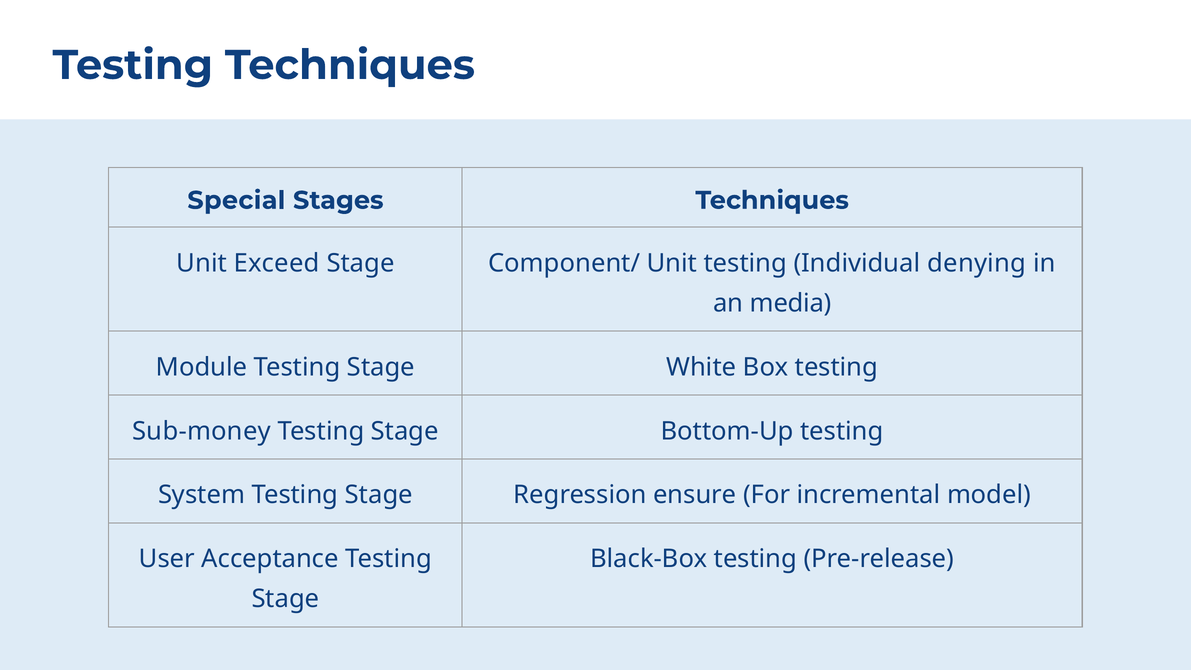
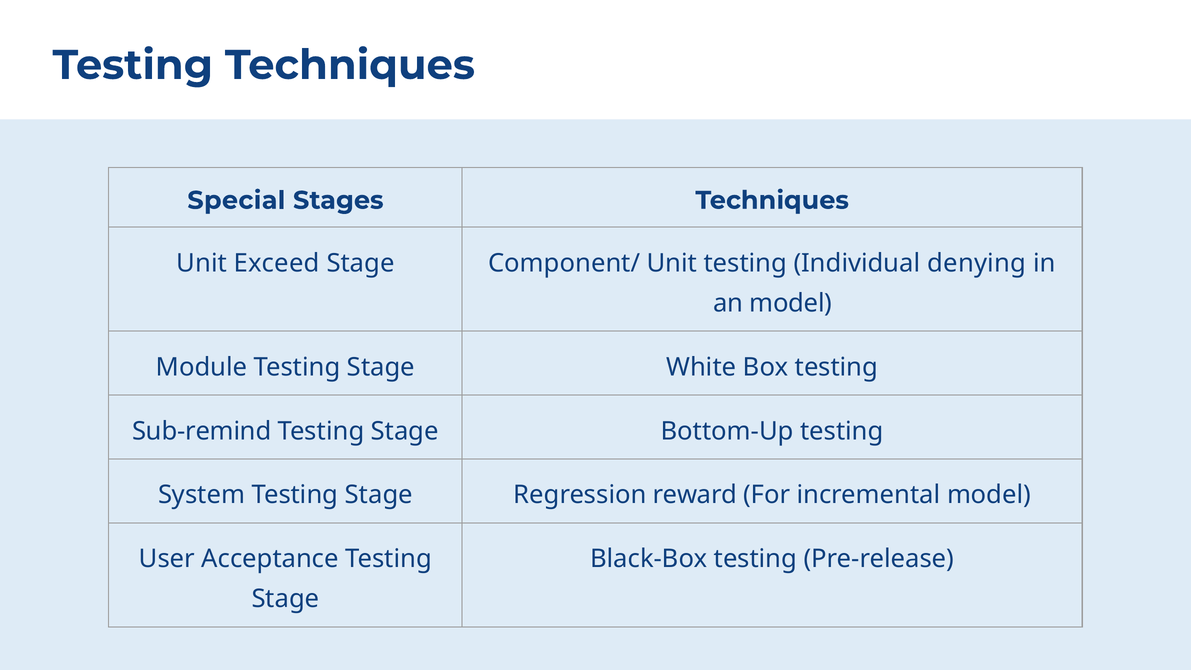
an media: media -> model
Sub-money: Sub-money -> Sub-remind
ensure: ensure -> reward
